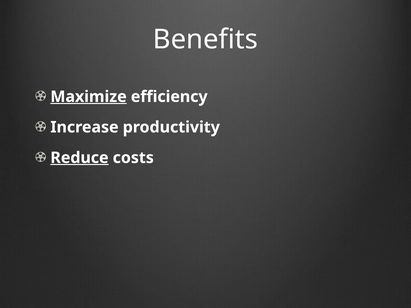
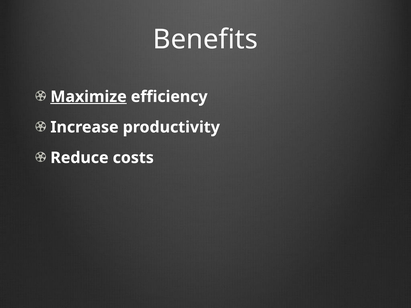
Reduce underline: present -> none
